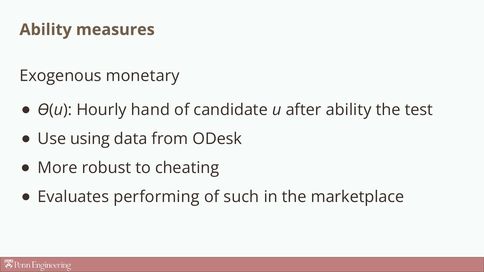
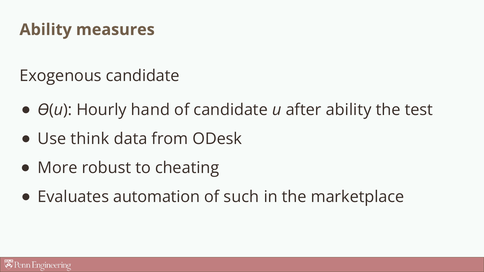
Exogenous monetary: monetary -> candidate
using: using -> think
performing: performing -> automation
